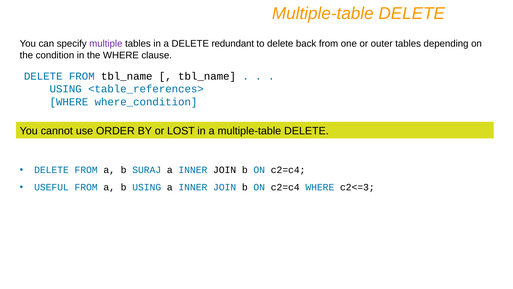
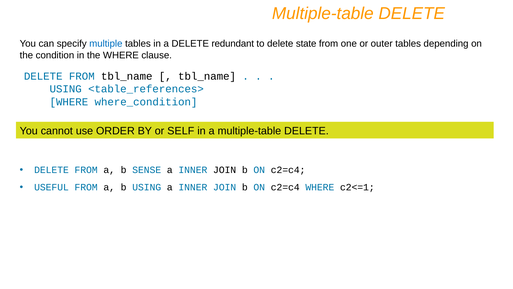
multiple colour: purple -> blue
back: back -> state
LOST: LOST -> SELF
SURAJ: SURAJ -> SENSE
c2<=3: c2<=3 -> c2<=1
